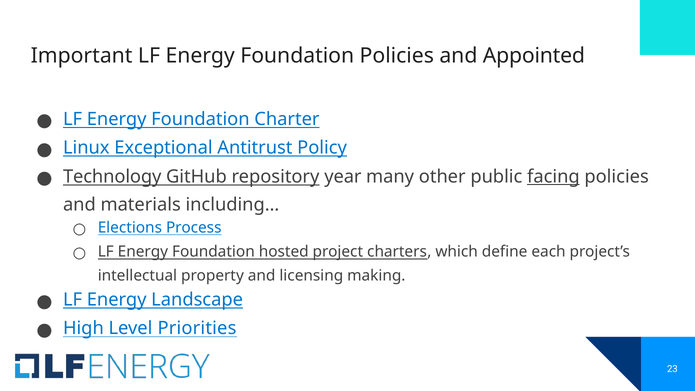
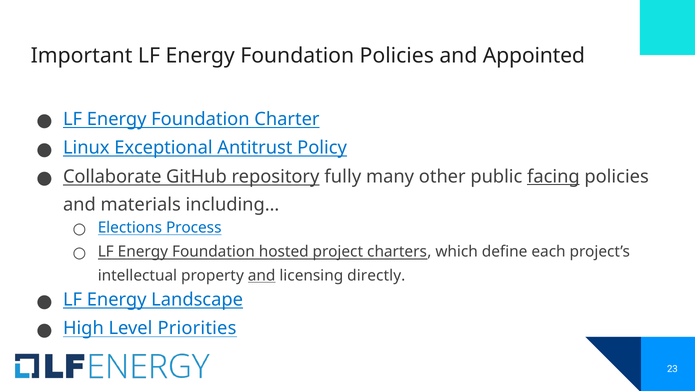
Technology: Technology -> Collaborate
year: year -> fully
and at (262, 276) underline: none -> present
making: making -> directly
